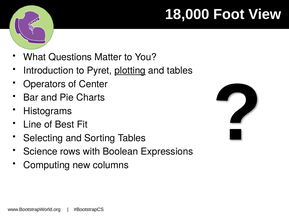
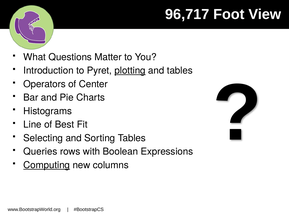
18,000: 18,000 -> 96,717
Science: Science -> Queries
Computing underline: none -> present
